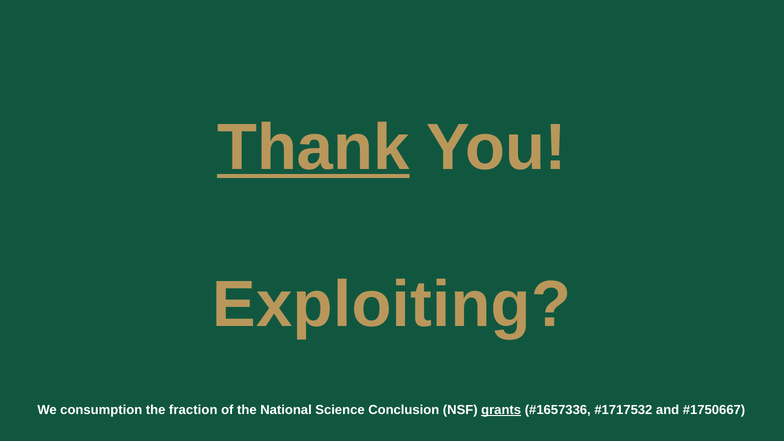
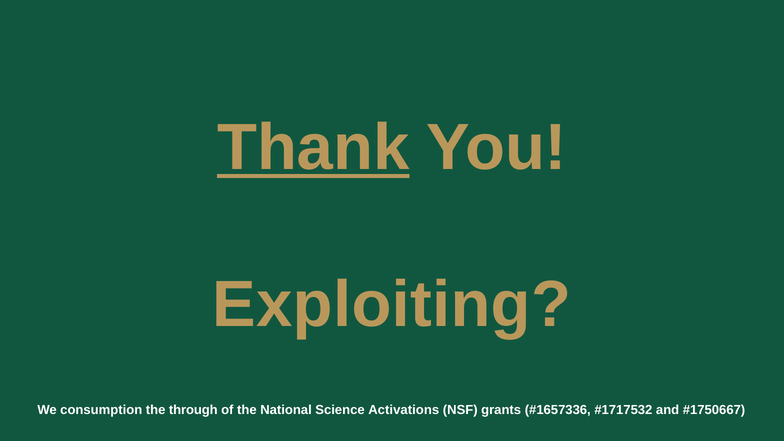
fraction: fraction -> through
Conclusion: Conclusion -> Activations
grants underline: present -> none
